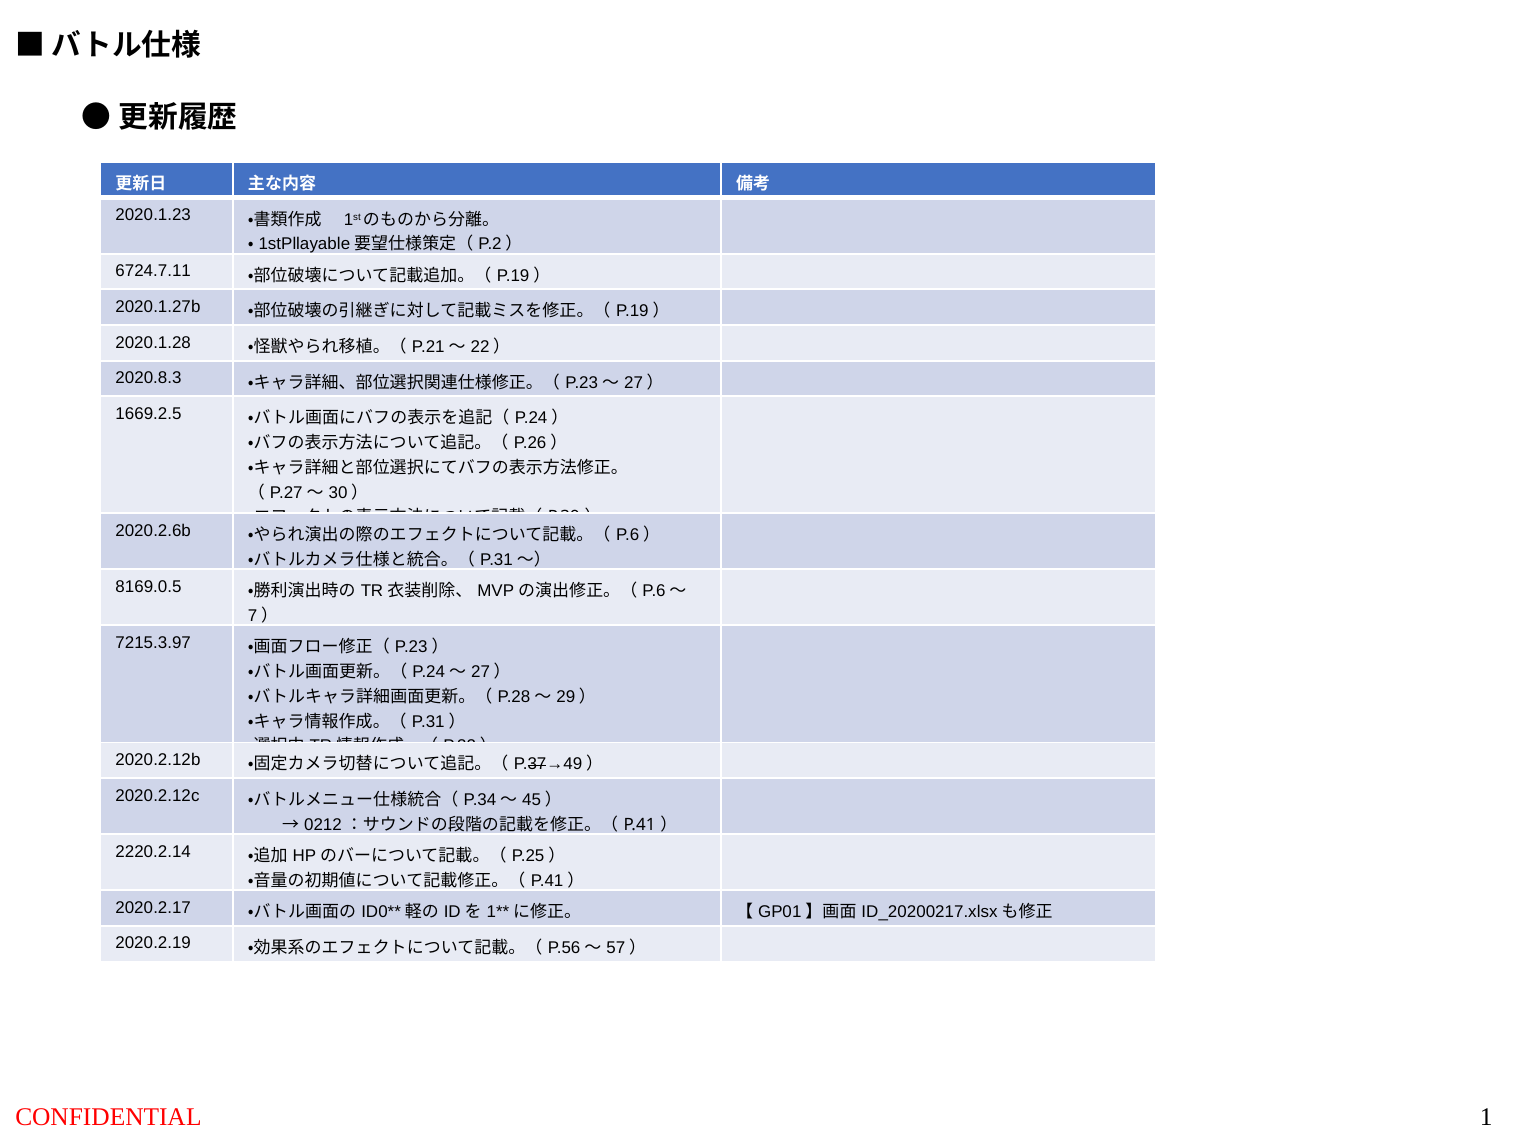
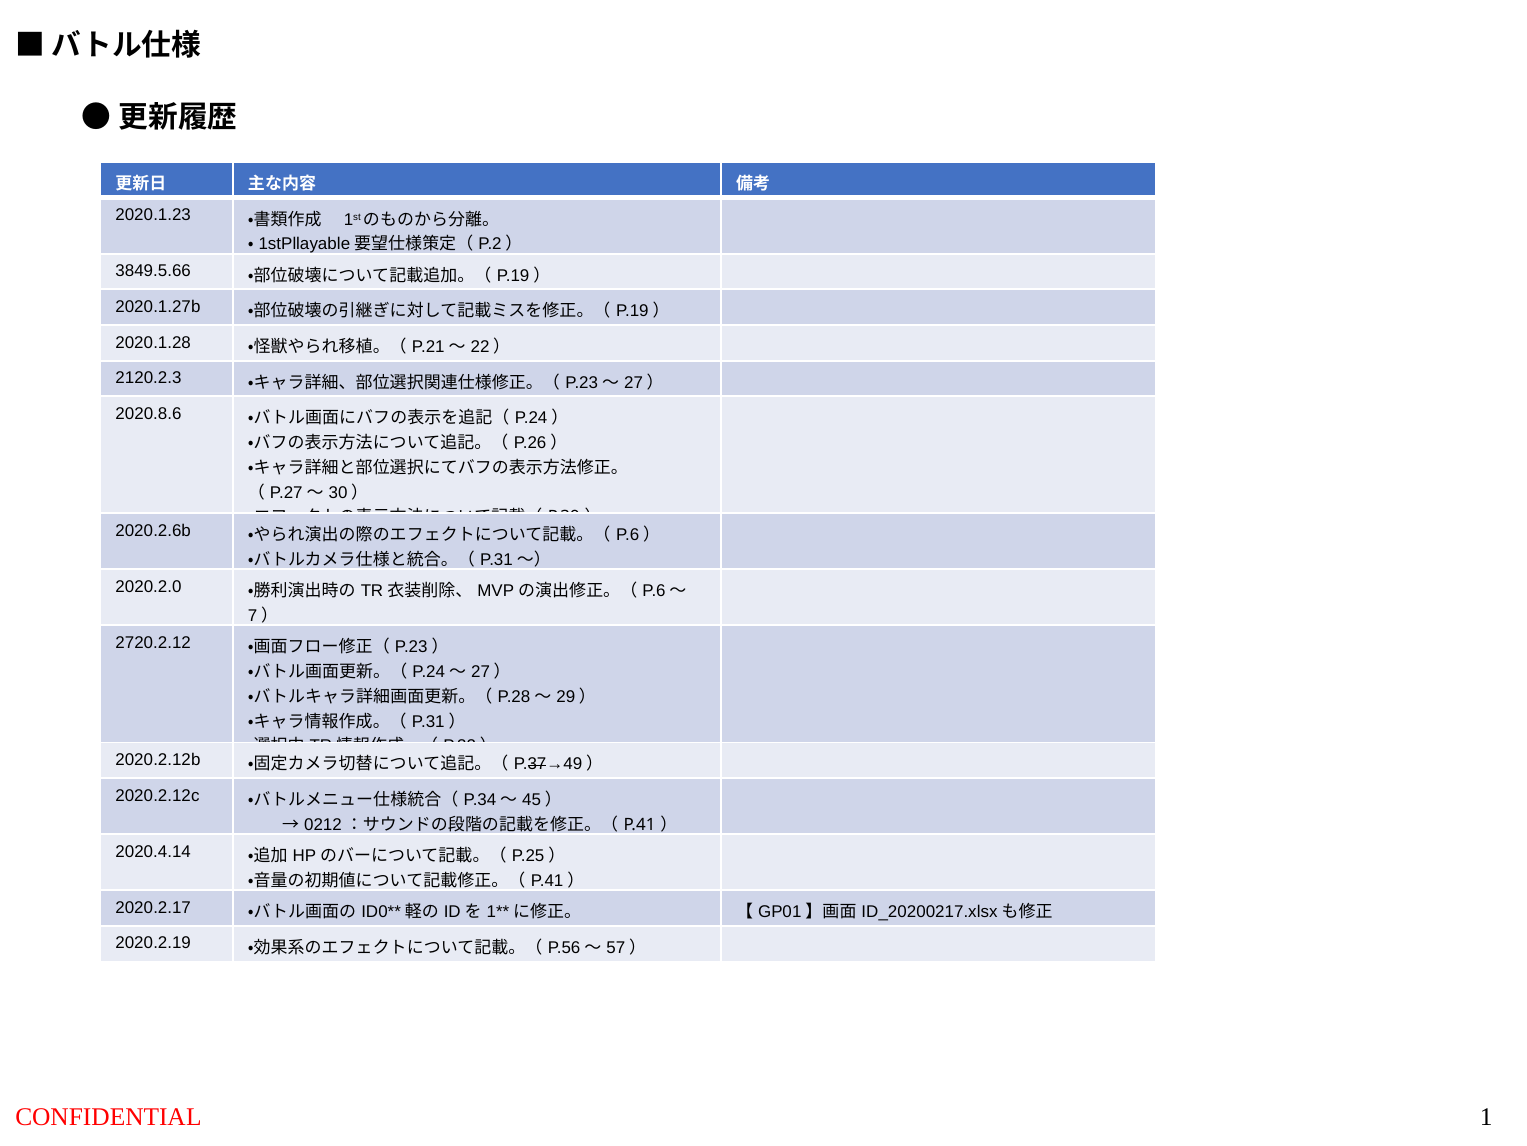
6724.7.11: 6724.7.11 -> 3849.5.66
2020.8.3: 2020.8.3 -> 2120.2.3
1669.2.5: 1669.2.5 -> 2020.8.6
8169.0.5: 8169.0.5 -> 2020.2.0
7215.3.97: 7215.3.97 -> 2720.2.12
2220.2.14: 2220.2.14 -> 2020.4.14
